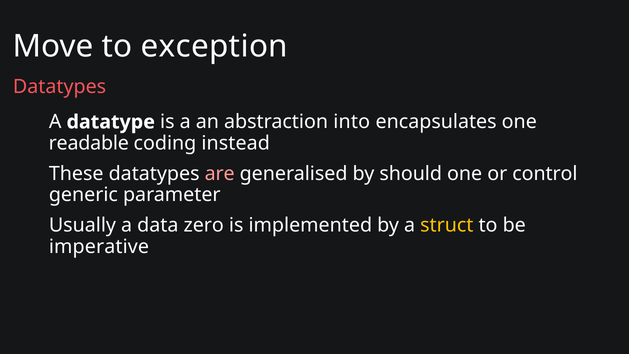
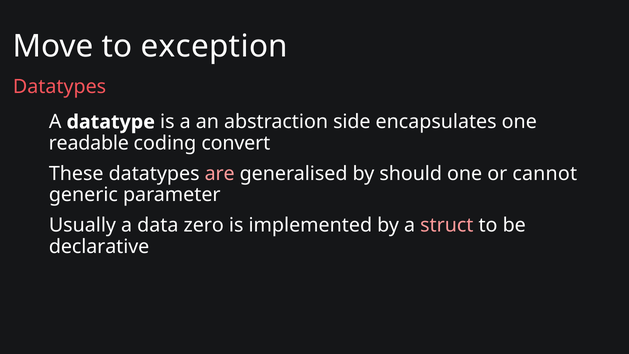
into: into -> side
instead: instead -> convert
control: control -> cannot
struct colour: yellow -> pink
imperative: imperative -> declarative
